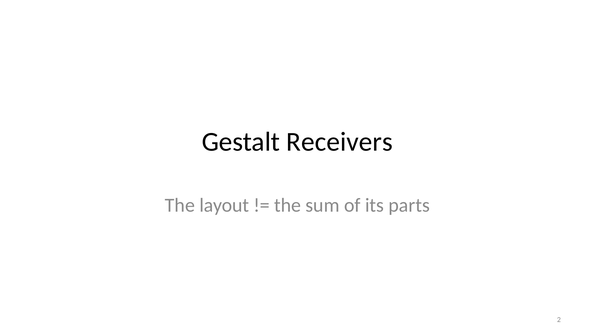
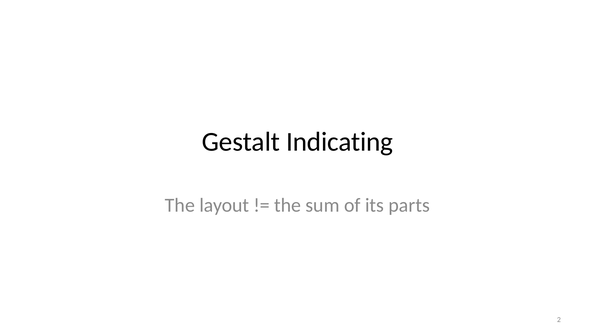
Receivers: Receivers -> Indicating
